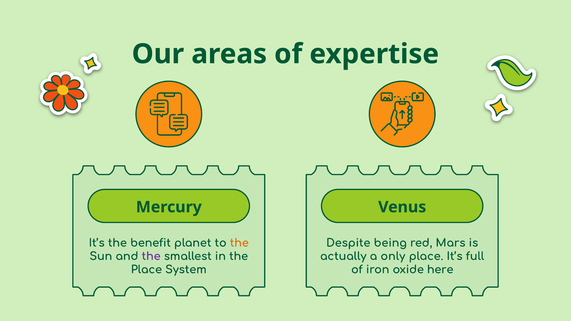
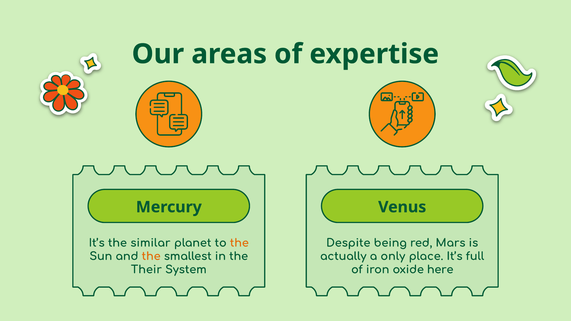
benefit: benefit -> similar
the at (151, 256) colour: purple -> orange
Place at (146, 270): Place -> Their
